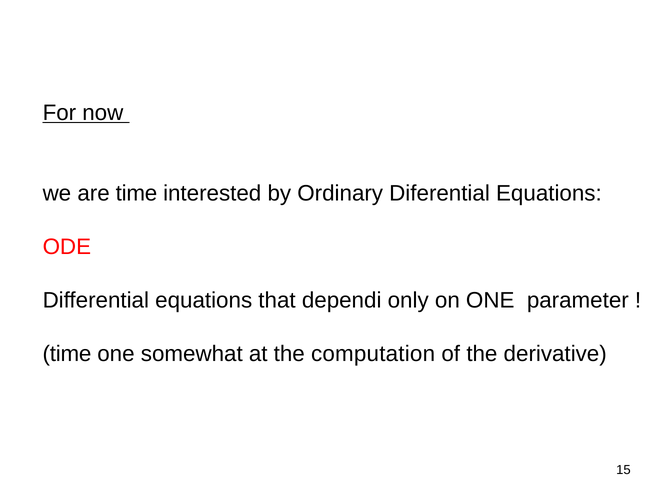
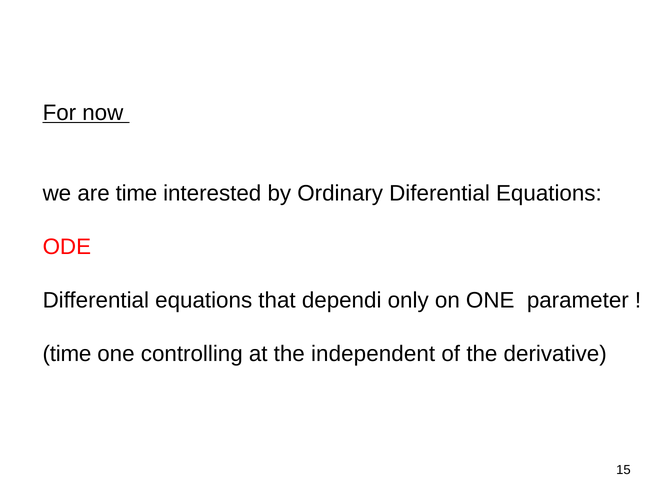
somewhat: somewhat -> controlling
computation: computation -> independent
